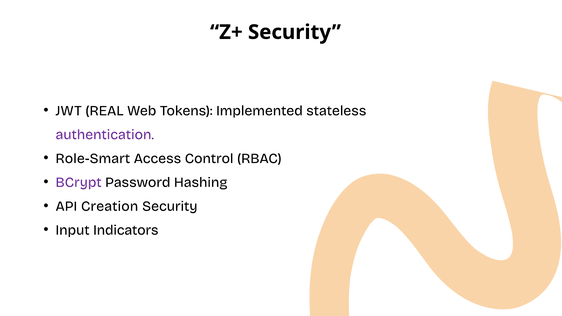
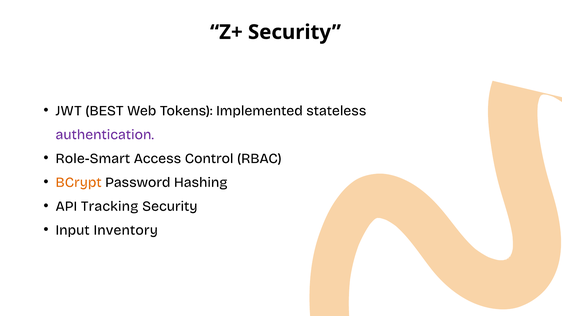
REAL: REAL -> BEST
BCrypt colour: purple -> orange
Creation: Creation -> Tracking
Indicators: Indicators -> Inventory
